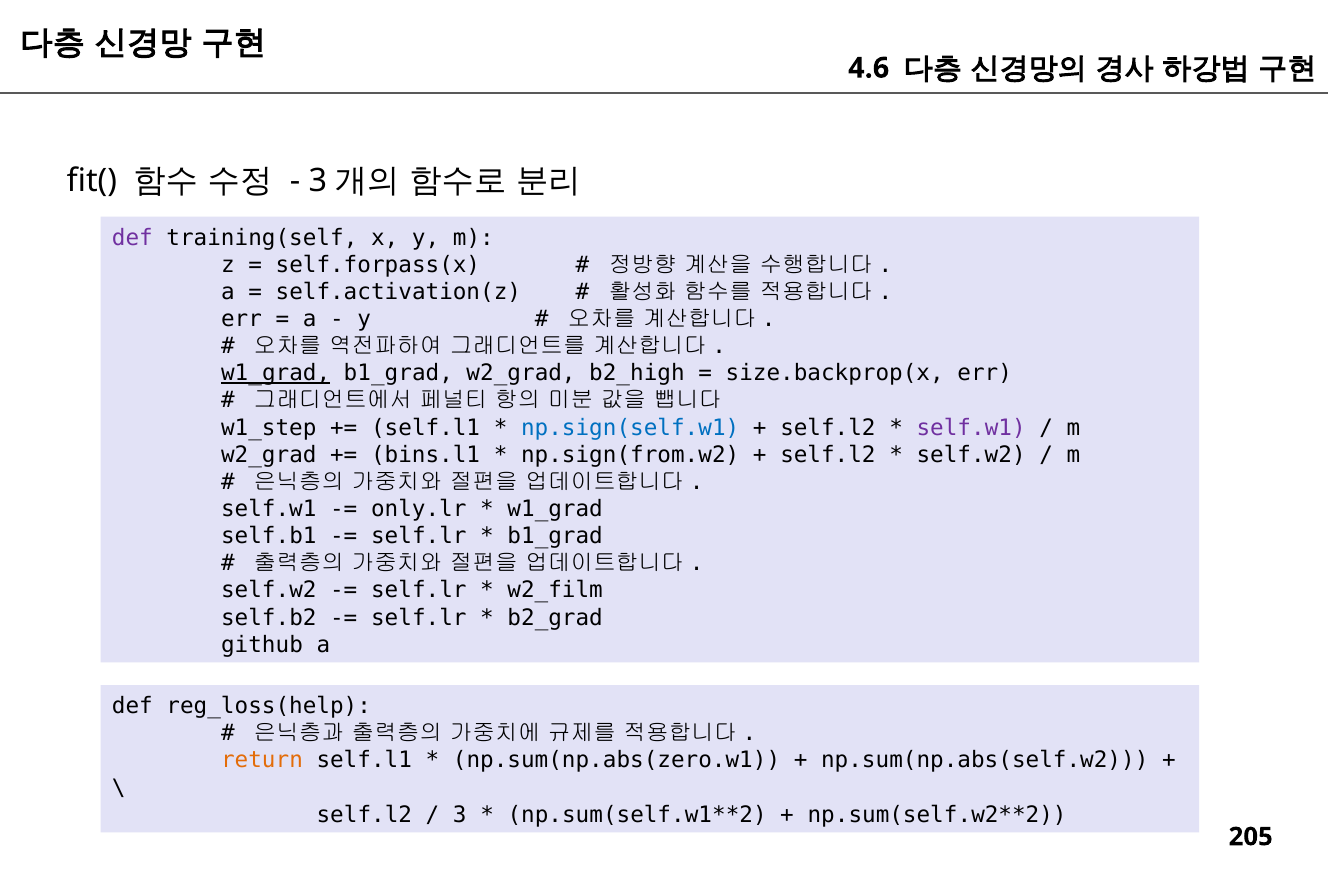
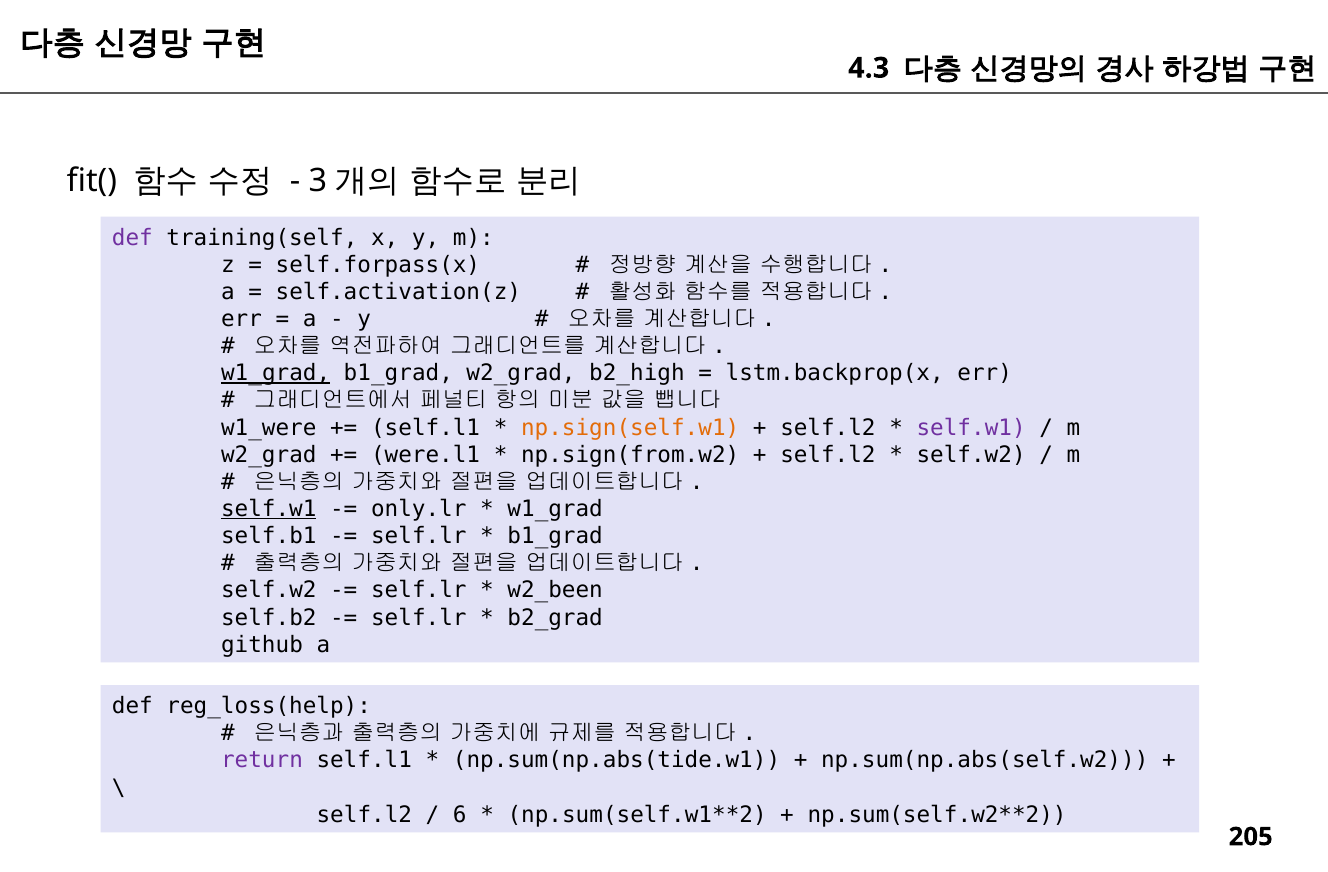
4.6: 4.6 -> 4.3
size.backprop(x: size.backprop(x -> lstm.backprop(x
w1_step: w1_step -> w1_were
np.sign(self.w1 colour: blue -> orange
bins.l1: bins.l1 -> were.l1
self.w1 at (269, 509) underline: none -> present
w2_film: w2_film -> w2_been
return colour: orange -> purple
np.sum(np.abs(zero.w1: np.sum(np.abs(zero.w1 -> np.sum(np.abs(tide.w1
3: 3 -> 6
